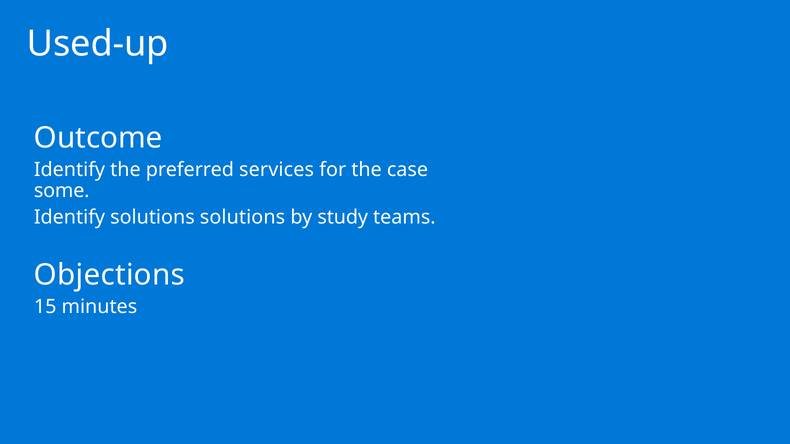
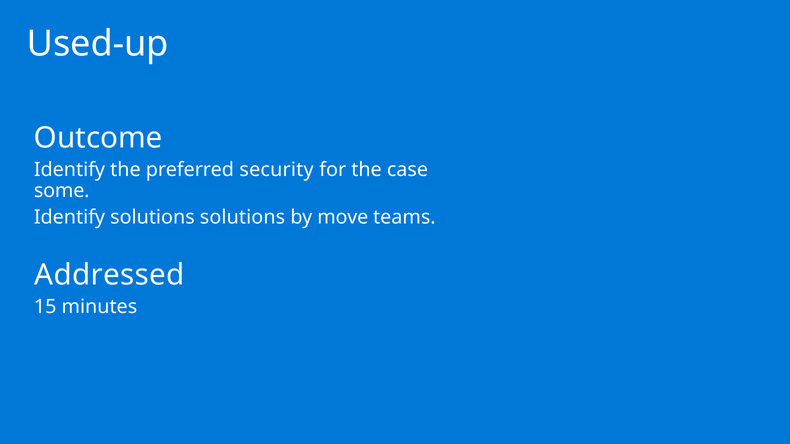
services: services -> security
study: study -> move
Objections: Objections -> Addressed
